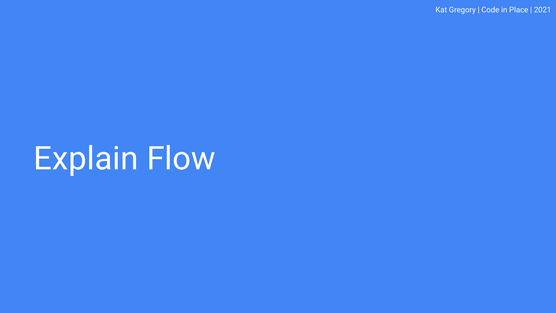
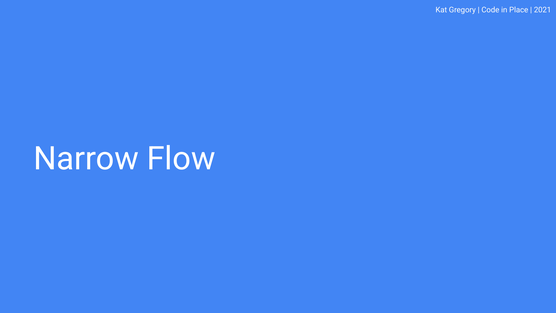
Explain: Explain -> Narrow
